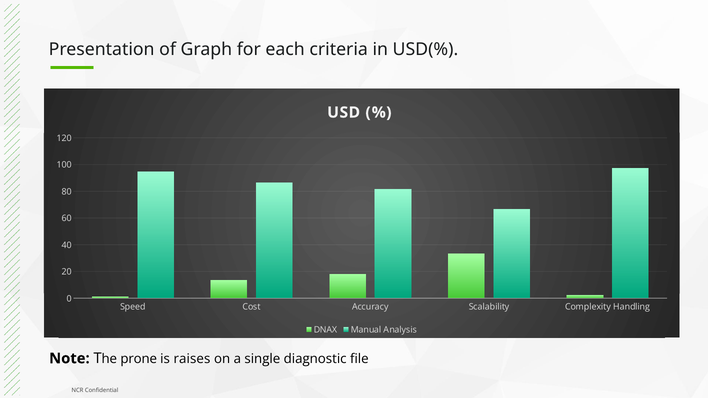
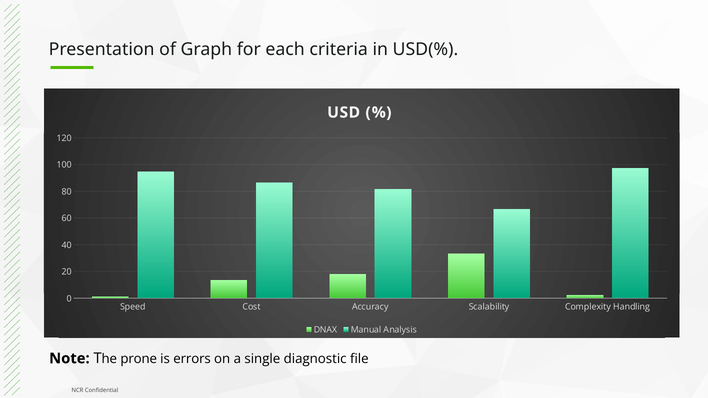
raises: raises -> errors
